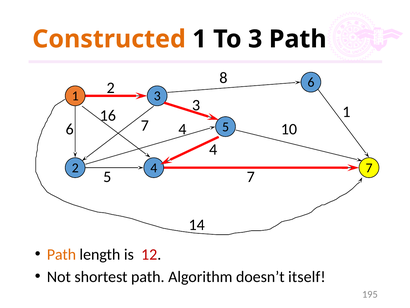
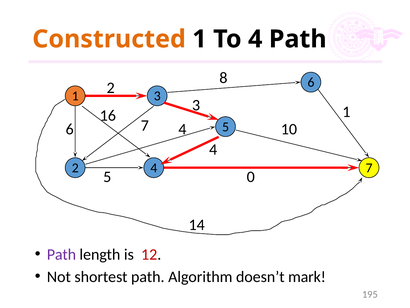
To 3: 3 -> 4
5 7: 7 -> 0
Path at (61, 254) colour: orange -> purple
itself: itself -> mark
